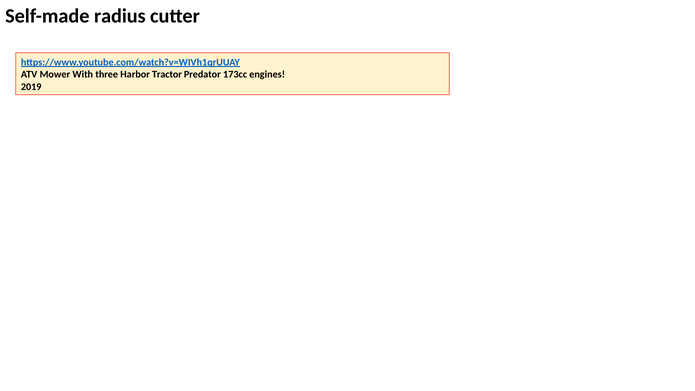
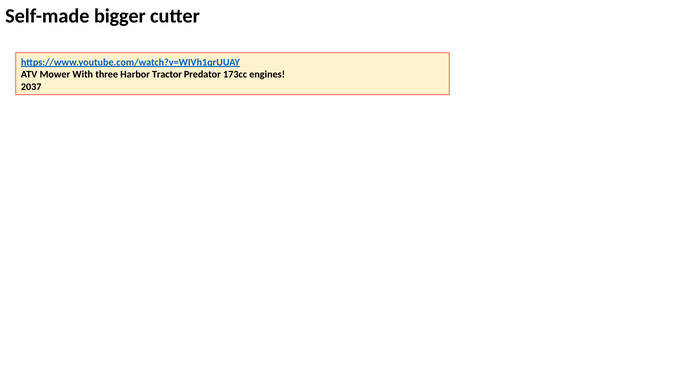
radius: radius -> bigger
2019: 2019 -> 2037
